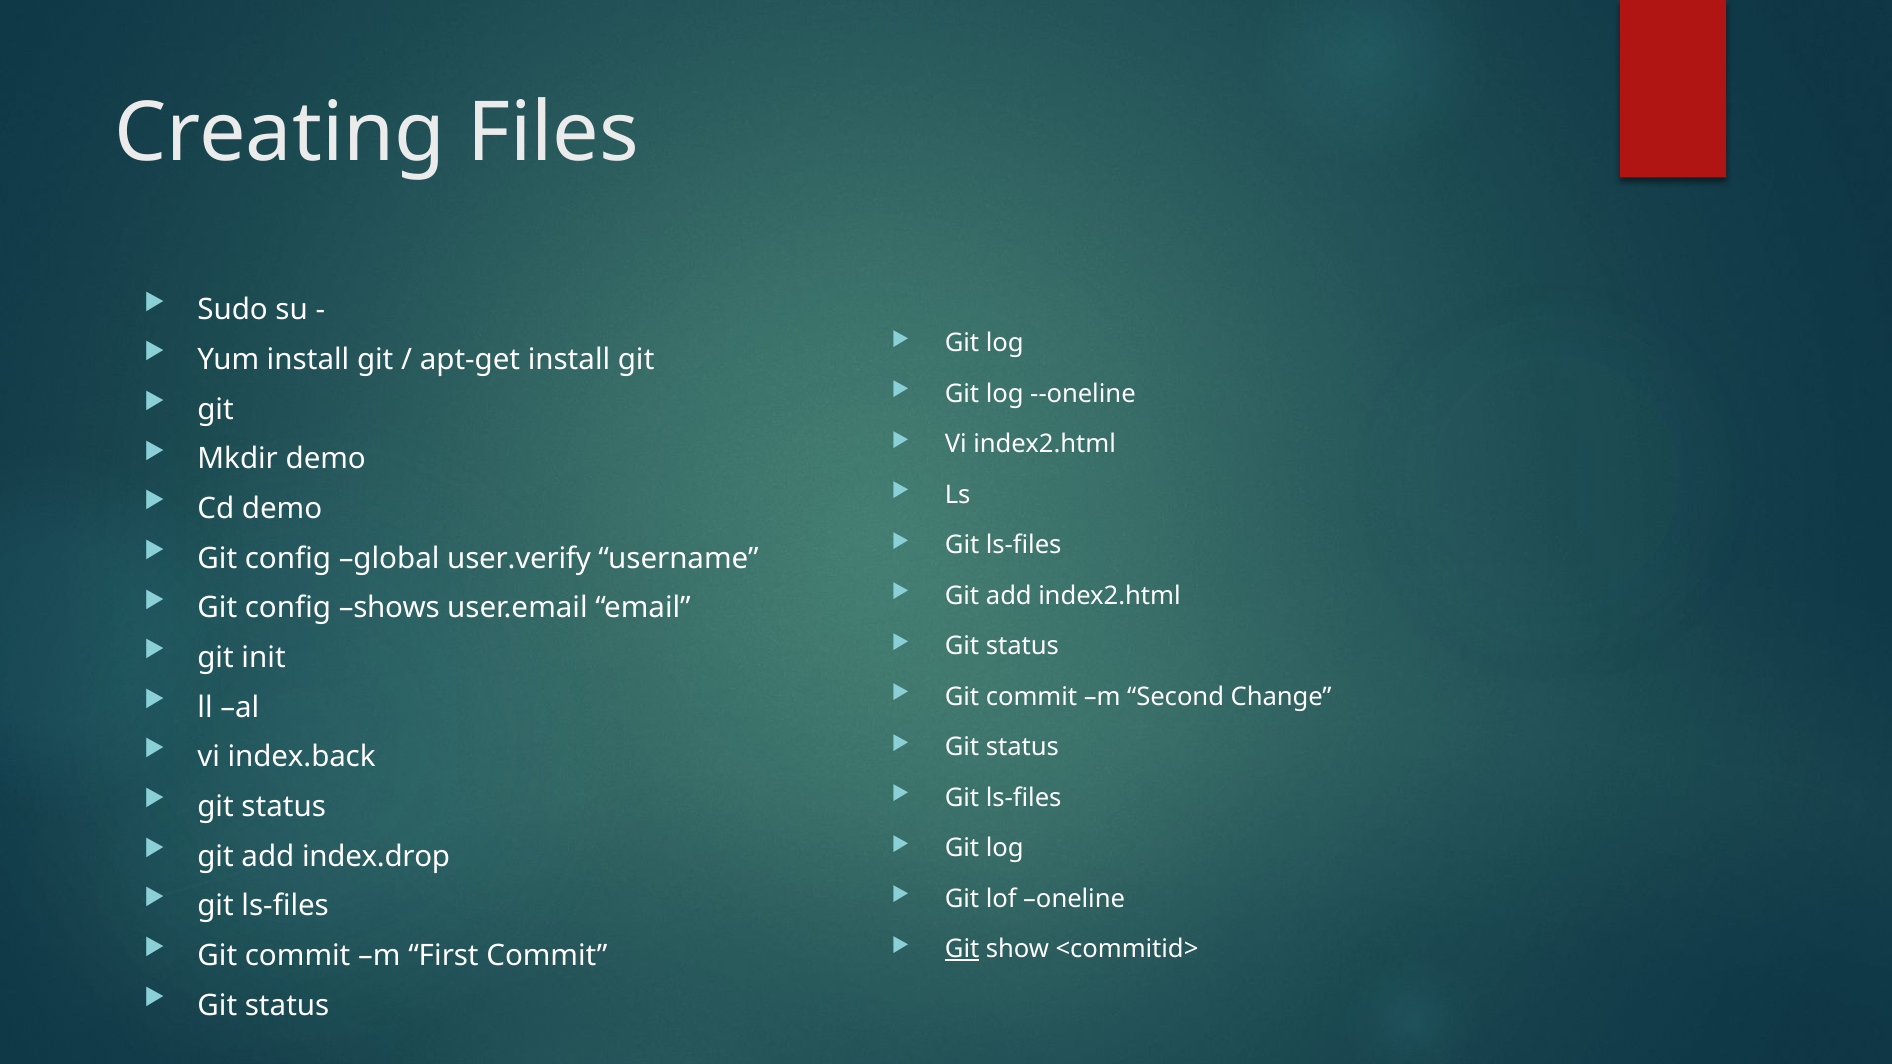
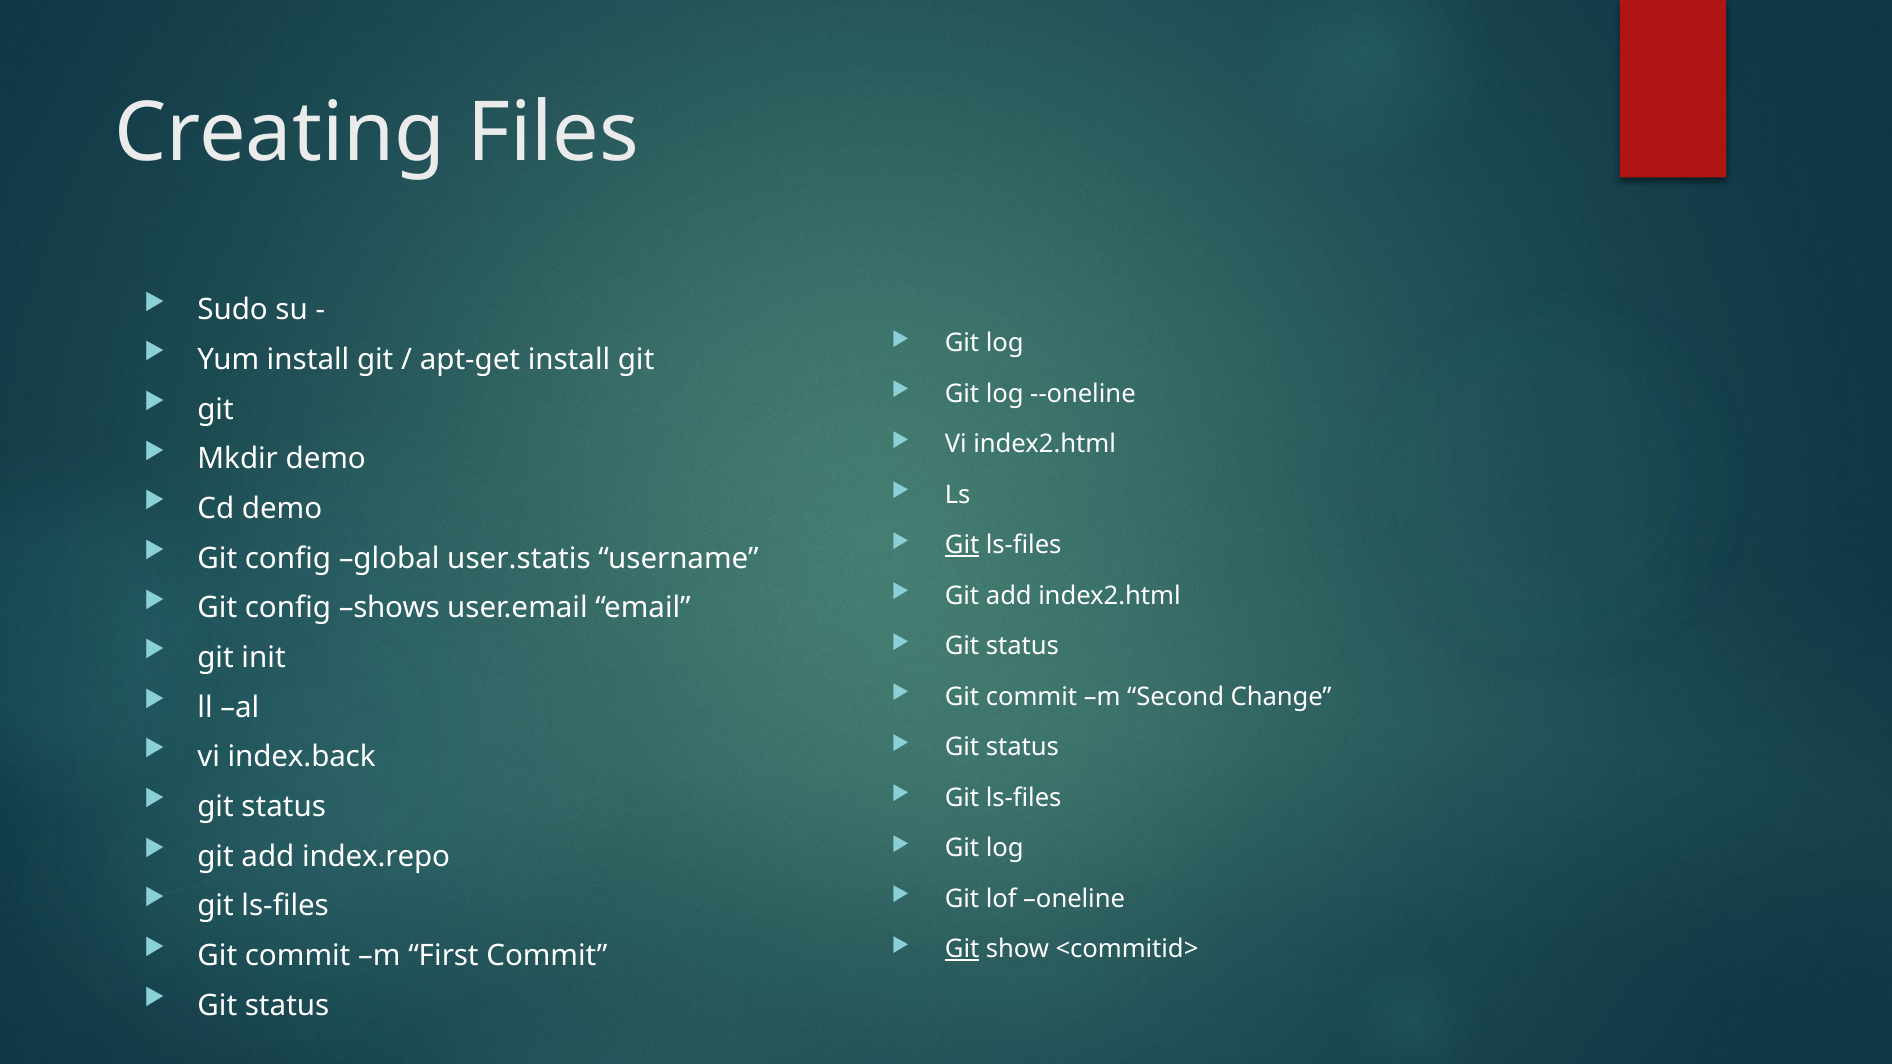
Git at (962, 545) underline: none -> present
user.verify: user.verify -> user.statis
index.drop: index.drop -> index.repo
